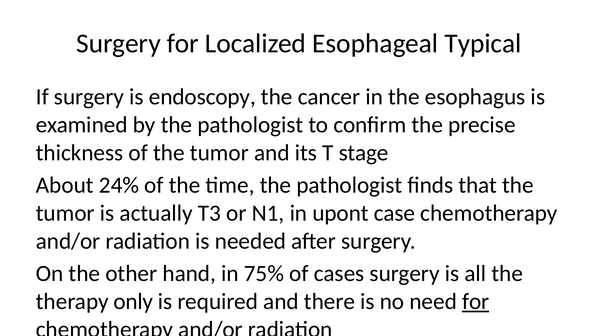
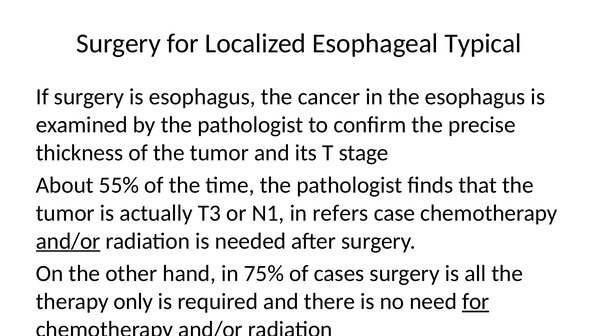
is endoscopy: endoscopy -> esophagus
24%: 24% -> 55%
upont: upont -> refers
and/or at (68, 241) underline: none -> present
